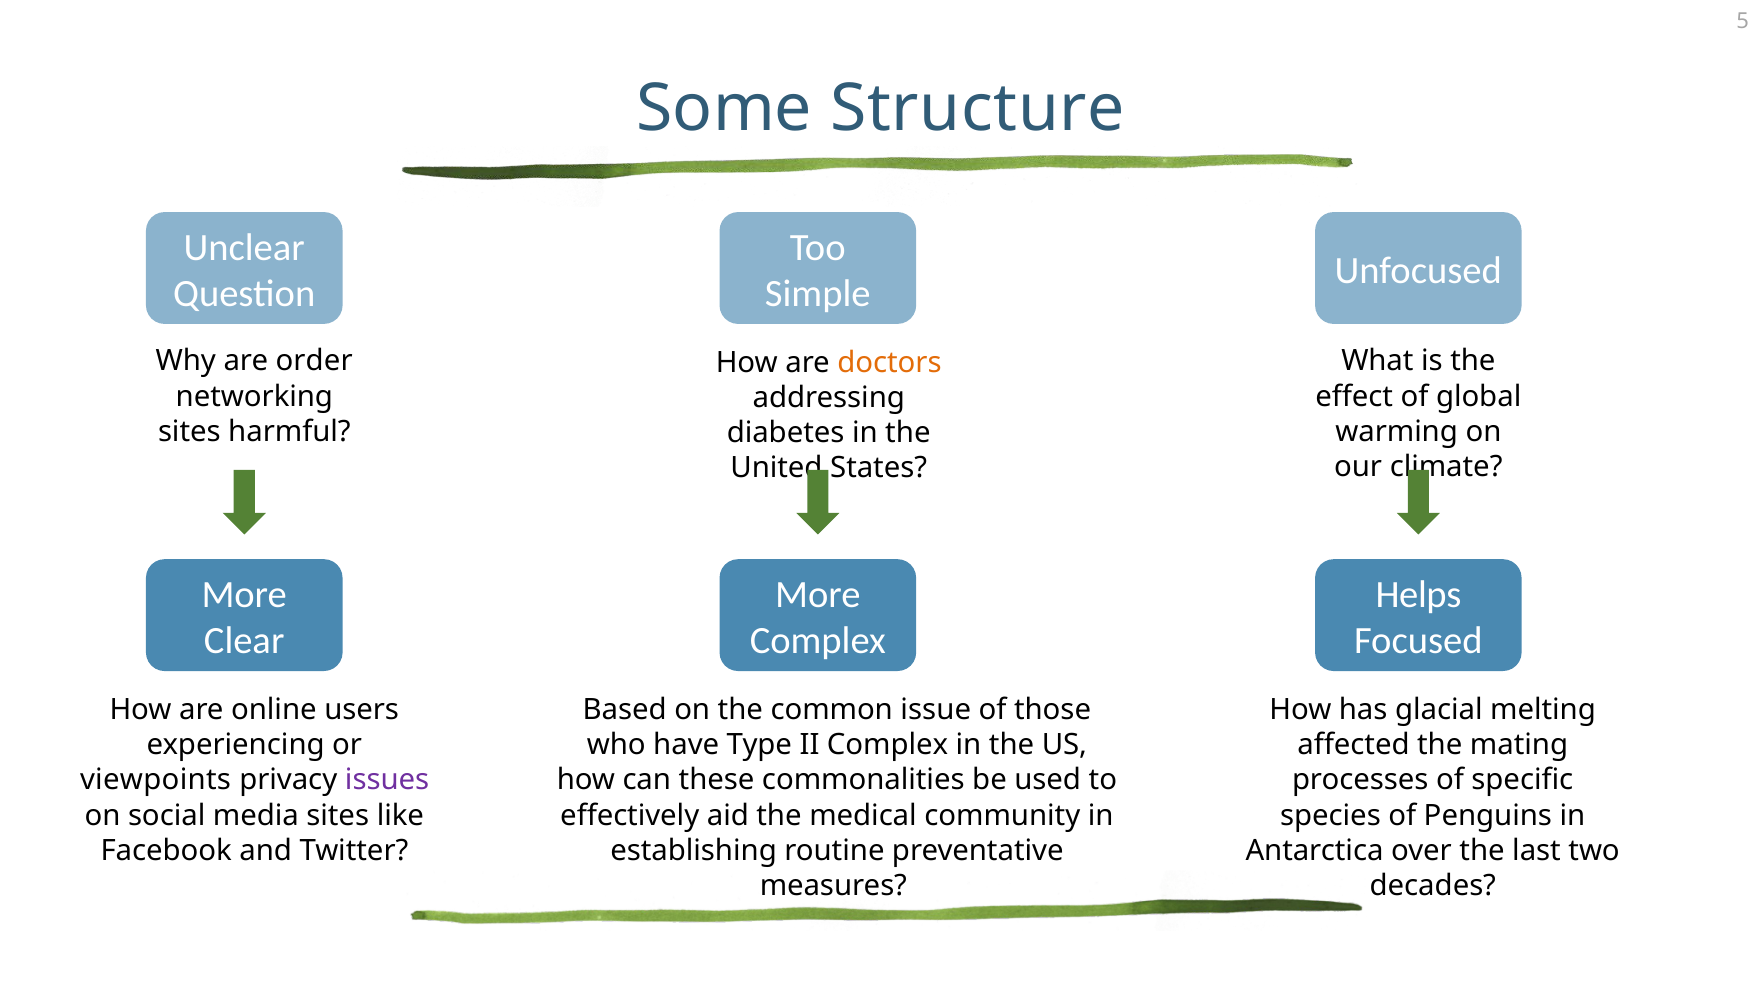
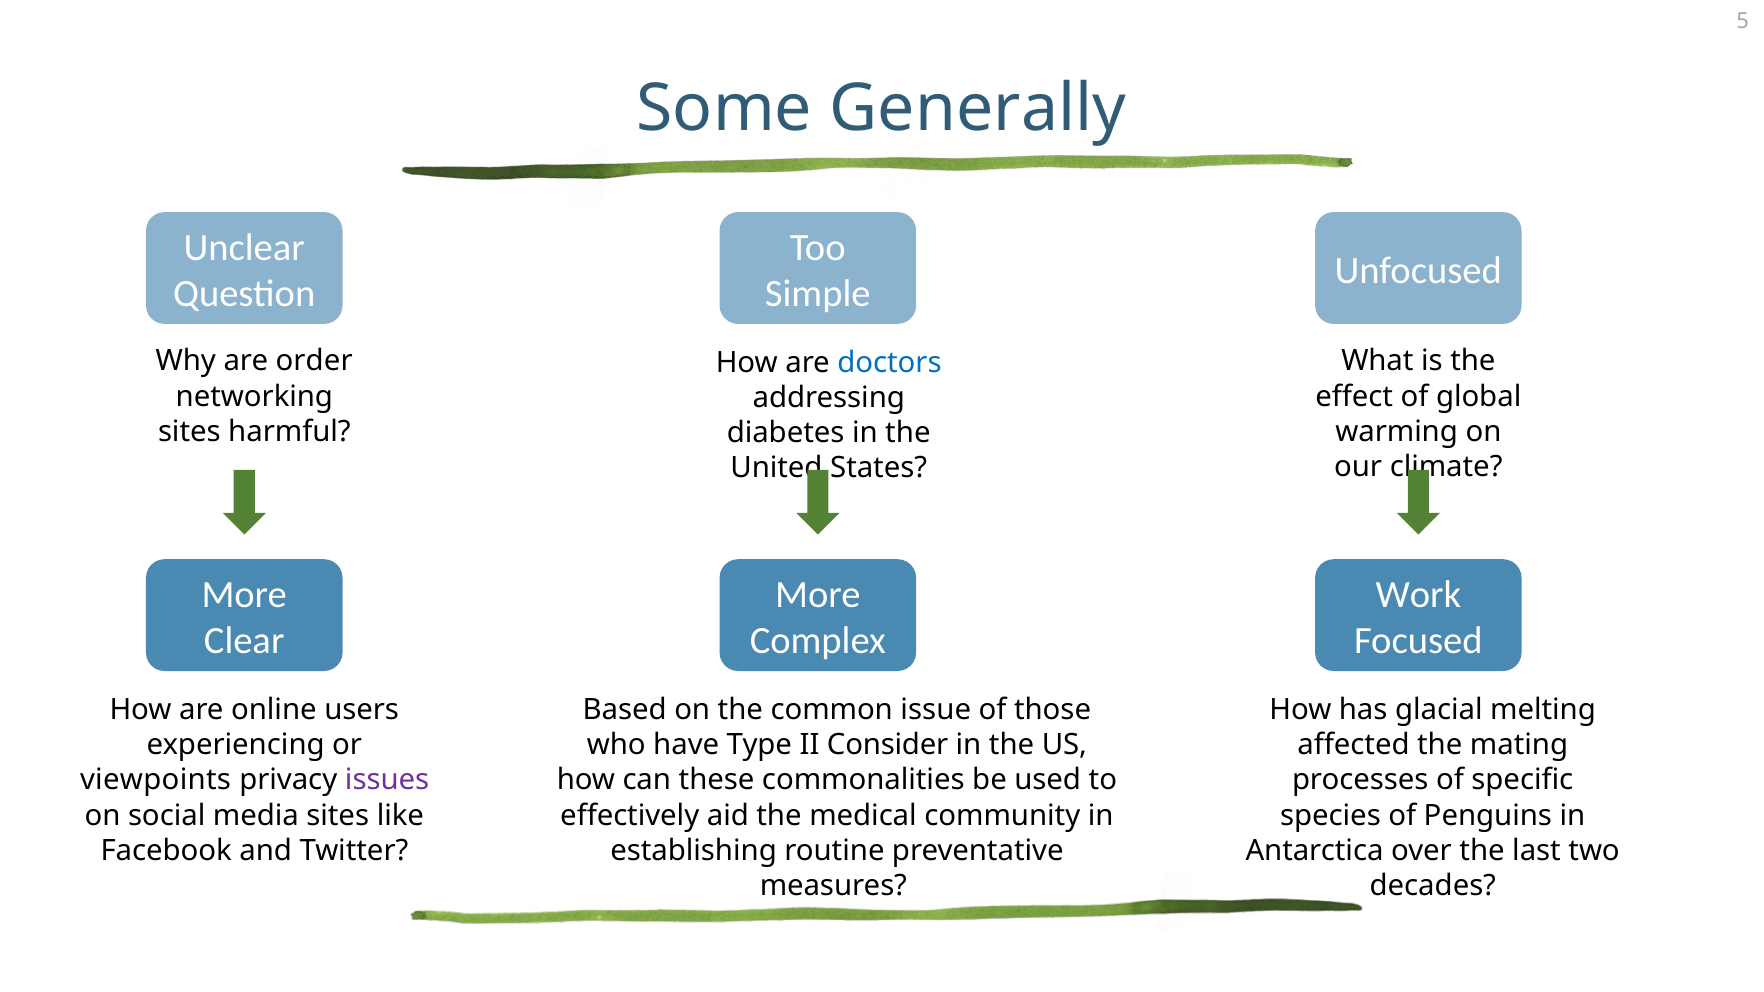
Structure: Structure -> Generally
doctors colour: orange -> blue
Helps: Helps -> Work
II Complex: Complex -> Consider
